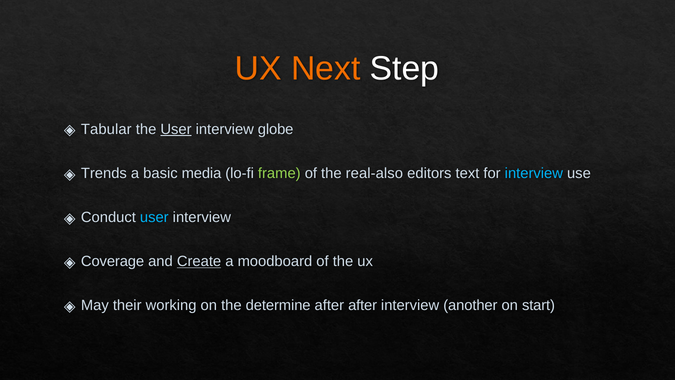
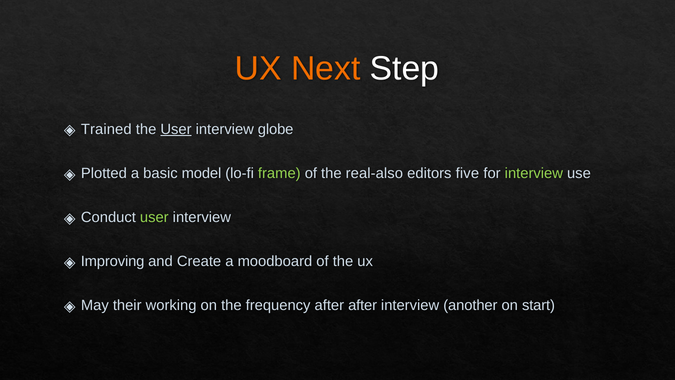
Tabular: Tabular -> Trained
Trends: Trends -> Plotted
media: media -> model
text: text -> five
interview at (534, 173) colour: light blue -> light green
user at (154, 217) colour: light blue -> light green
Coverage: Coverage -> Improving
Create underline: present -> none
determine: determine -> frequency
